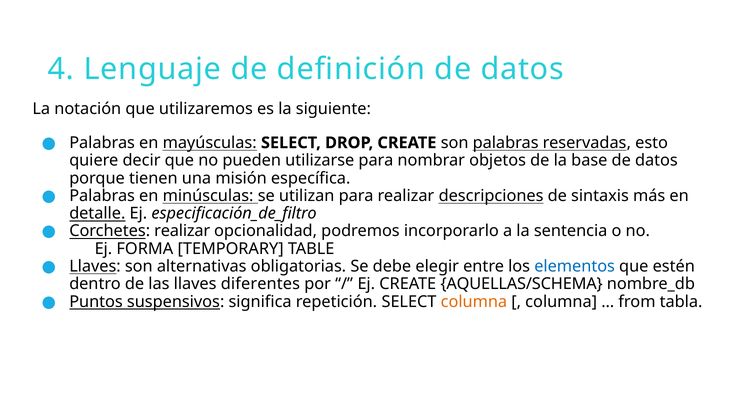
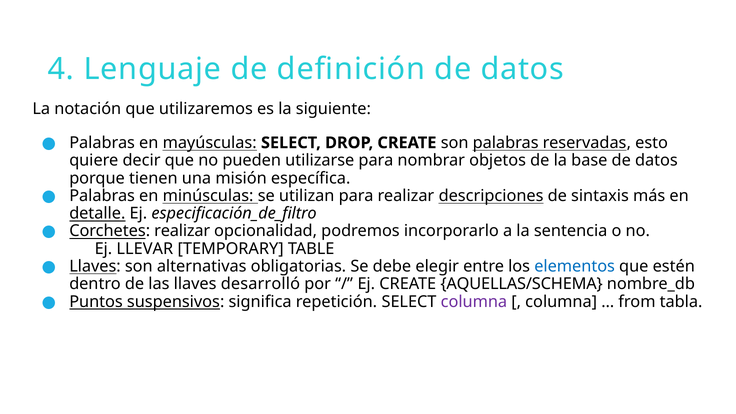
FORMA: FORMA -> LLEVAR
diferentes: diferentes -> desarrolló
columna at (474, 302) colour: orange -> purple
